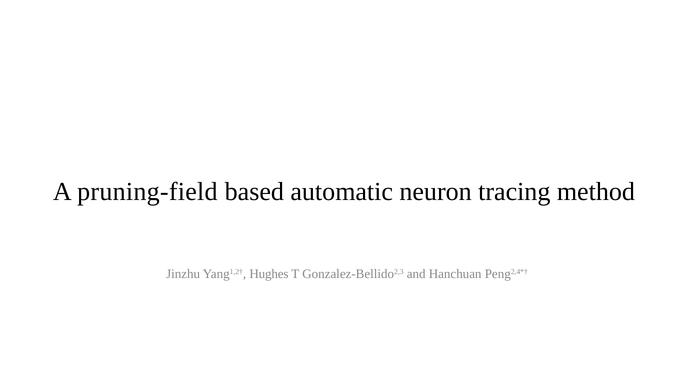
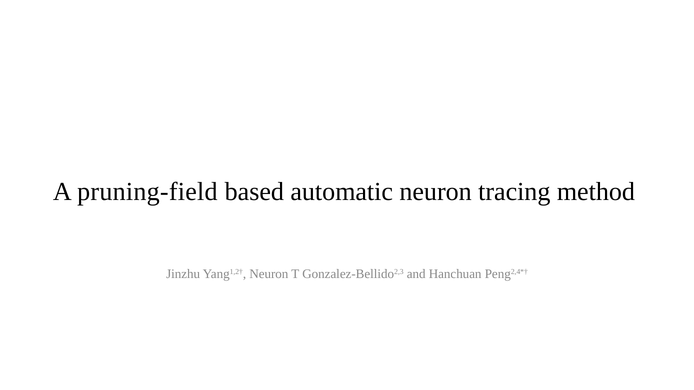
Yang1,2† Hughes: Hughes -> Neuron
